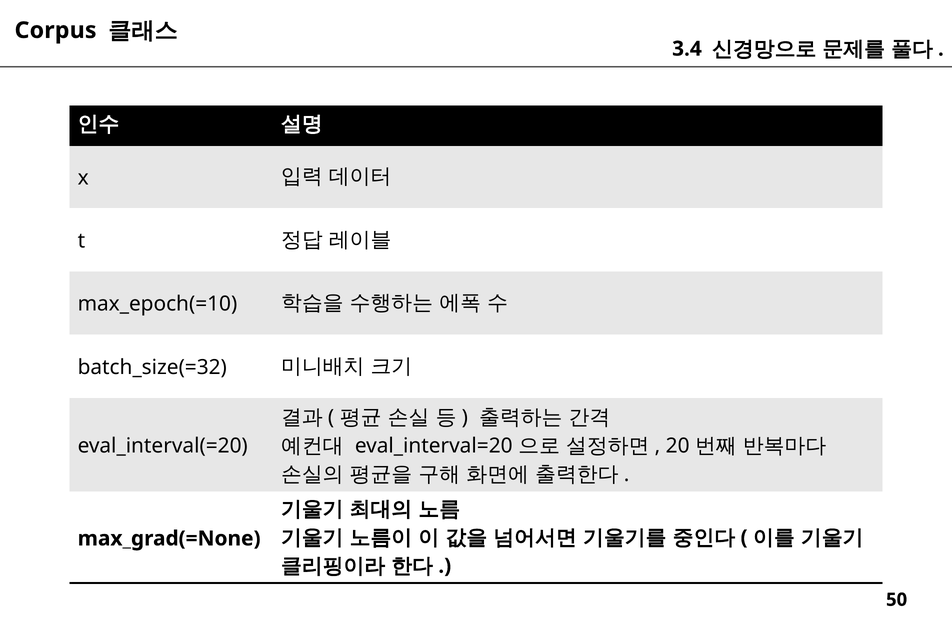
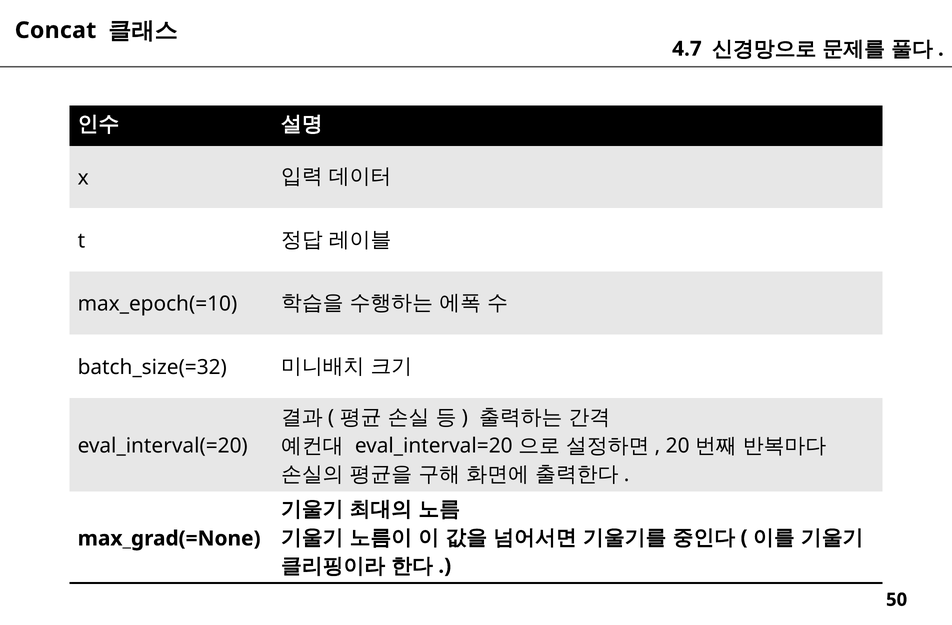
Corpus: Corpus -> Concat
3.4: 3.4 -> 4.7
